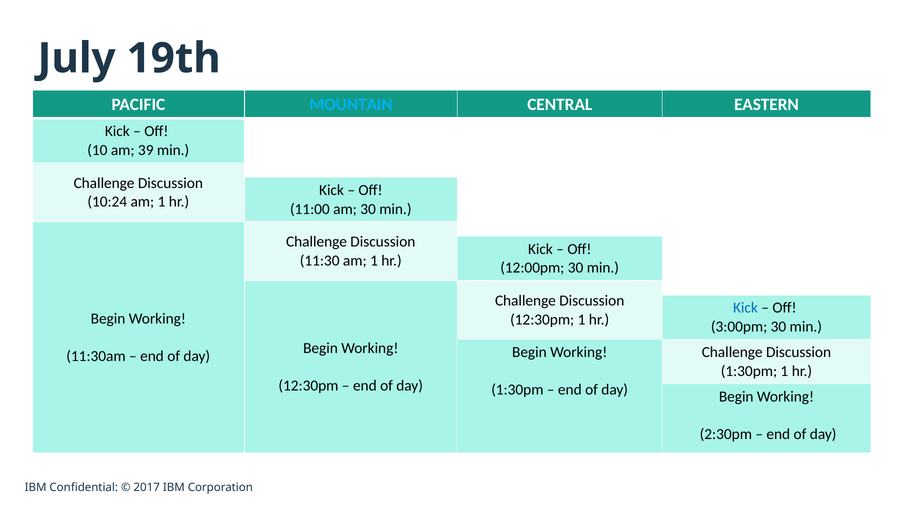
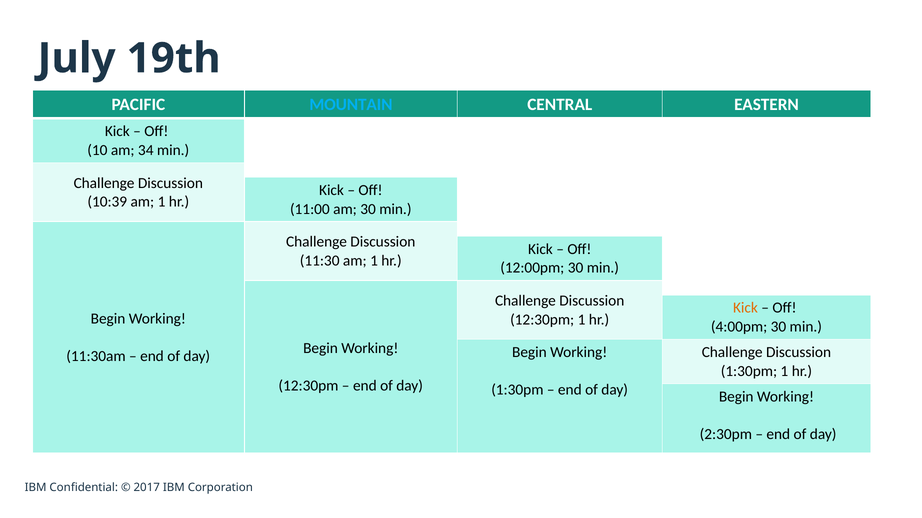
39: 39 -> 34
10:24: 10:24 -> 10:39
Kick at (745, 308) colour: blue -> orange
3:00pm: 3:00pm -> 4:00pm
